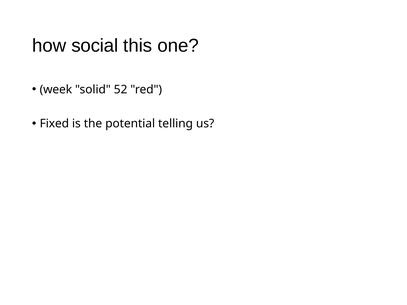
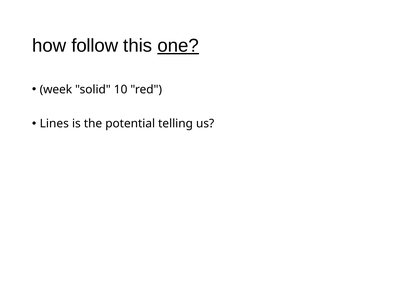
social: social -> follow
one underline: none -> present
52: 52 -> 10
Fixed: Fixed -> Lines
